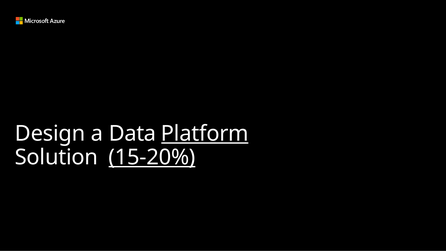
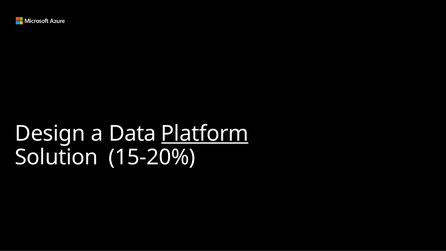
15-20% underline: present -> none
